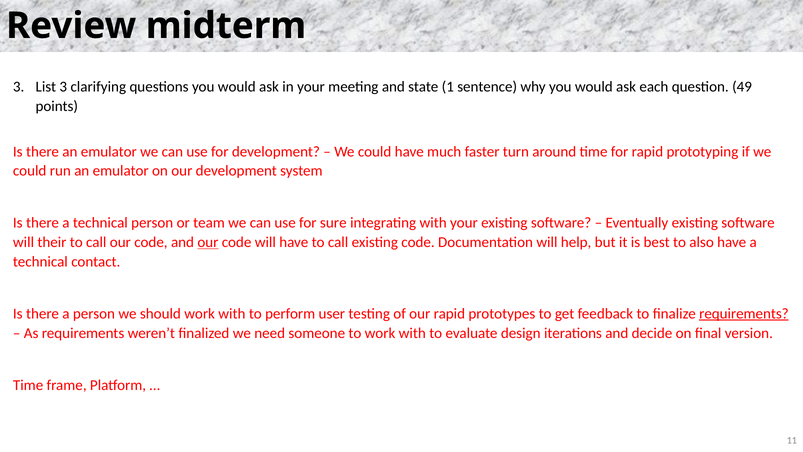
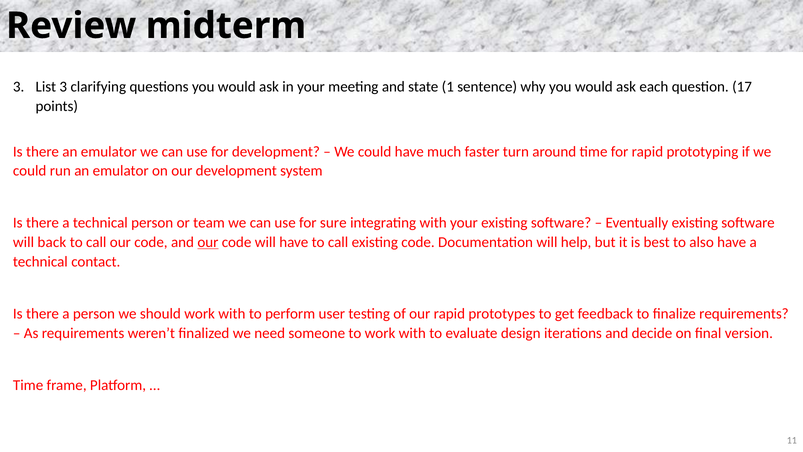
49: 49 -> 17
their: their -> back
requirements at (744, 313) underline: present -> none
